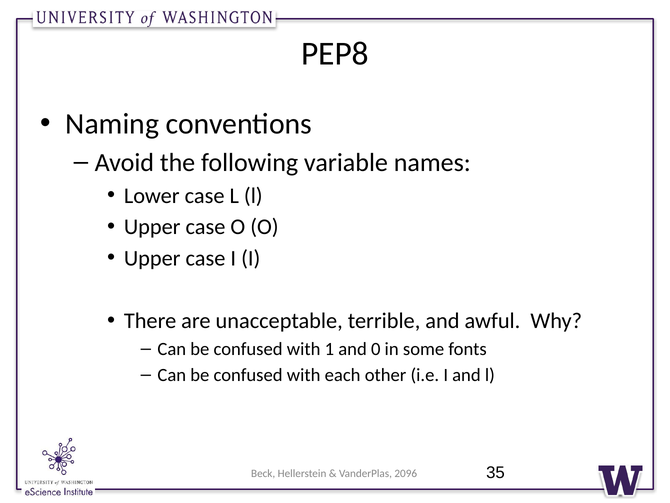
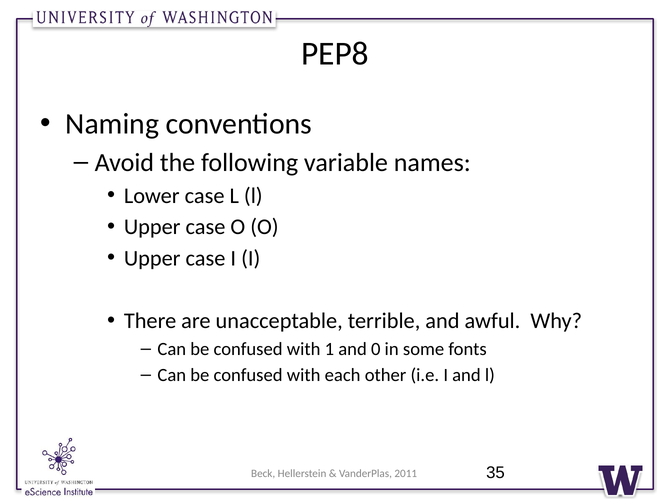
2096: 2096 -> 2011
